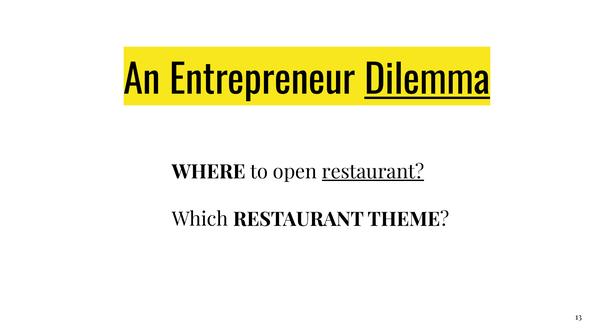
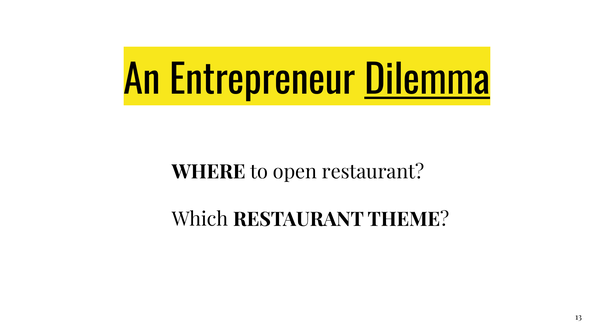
restaurant at (373, 172) underline: present -> none
